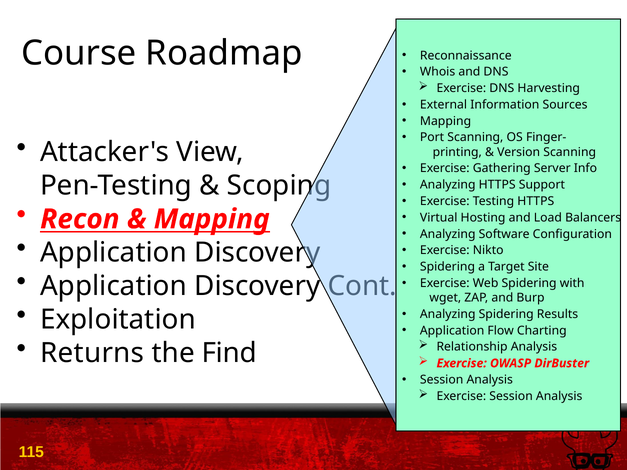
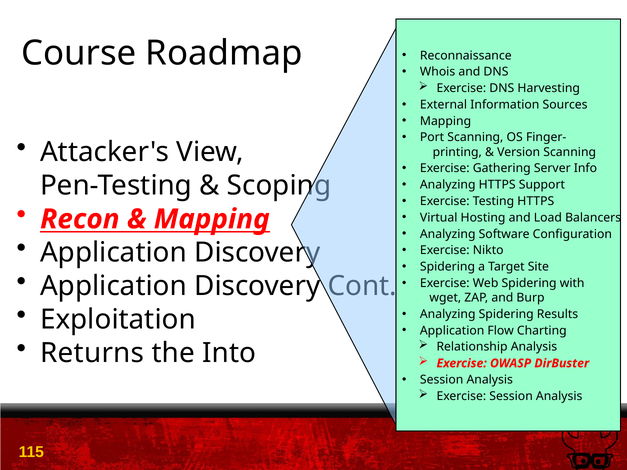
Find: Find -> Into
